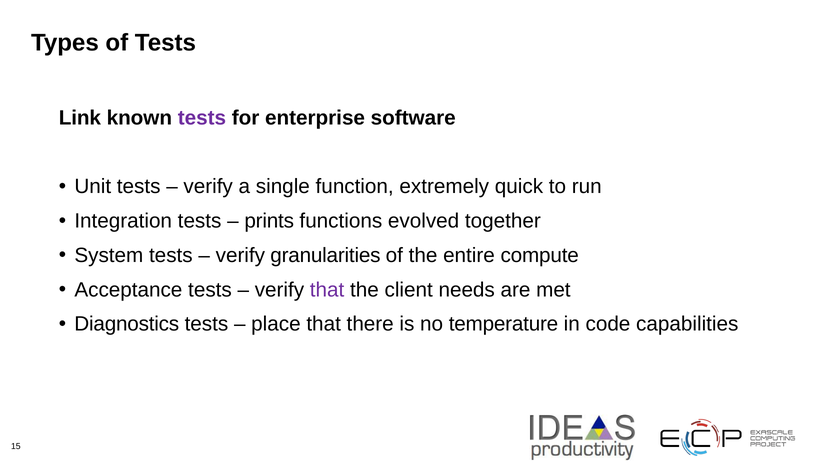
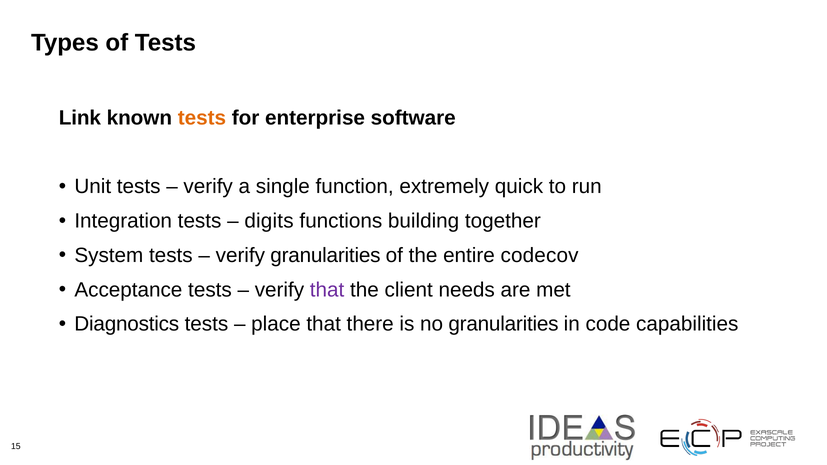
tests at (202, 118) colour: purple -> orange
prints: prints -> digits
evolved: evolved -> building
compute: compute -> codecov
no temperature: temperature -> granularities
